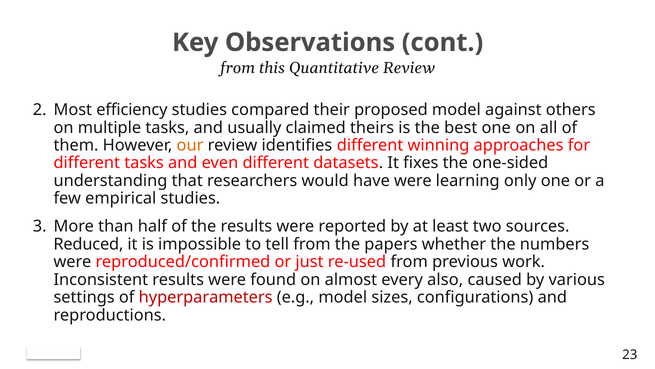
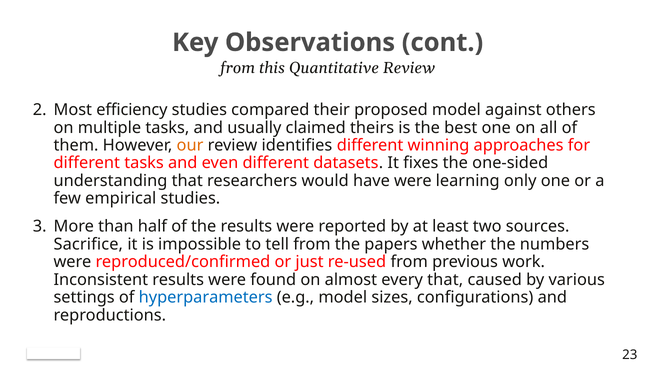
Reduced: Reduced -> Sacrifice
every also: also -> that
hyperparameters colour: red -> blue
